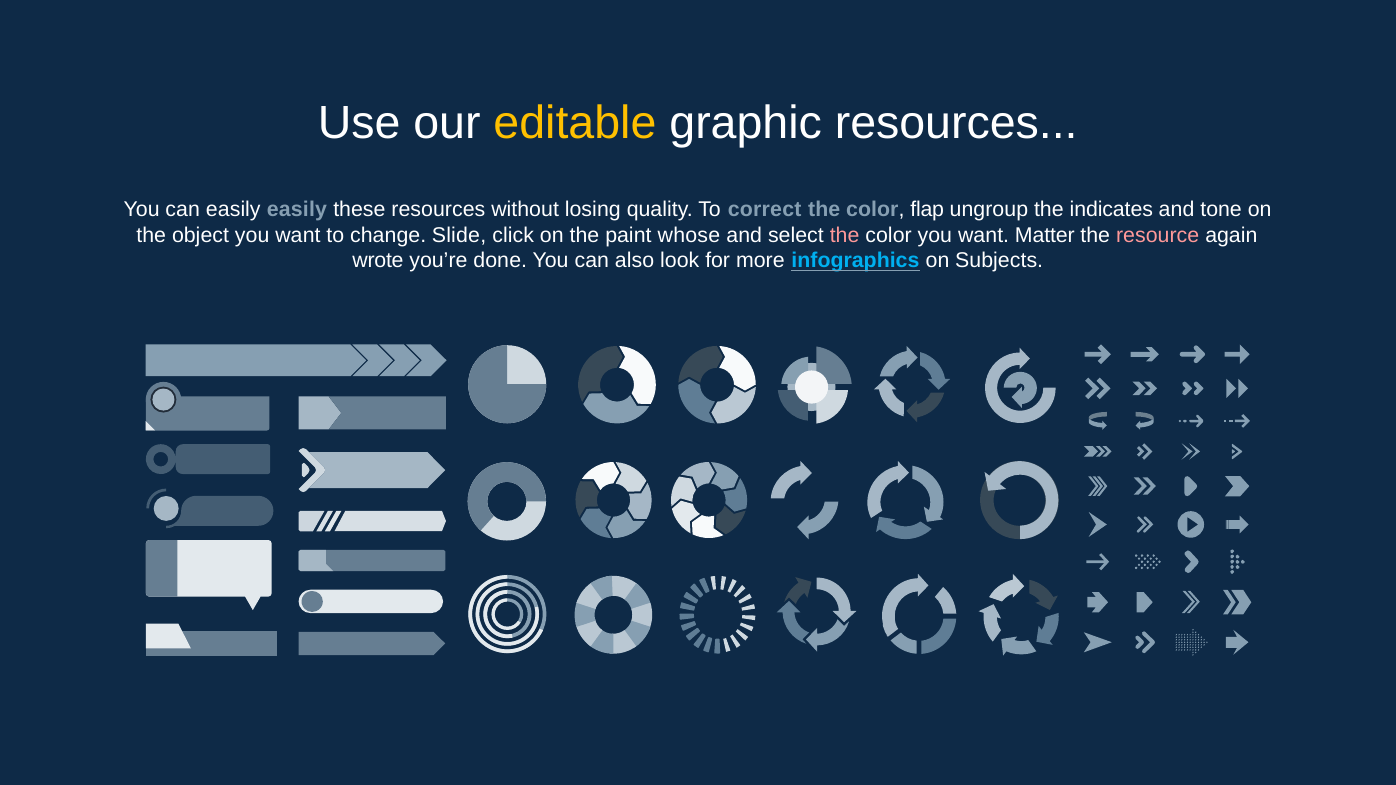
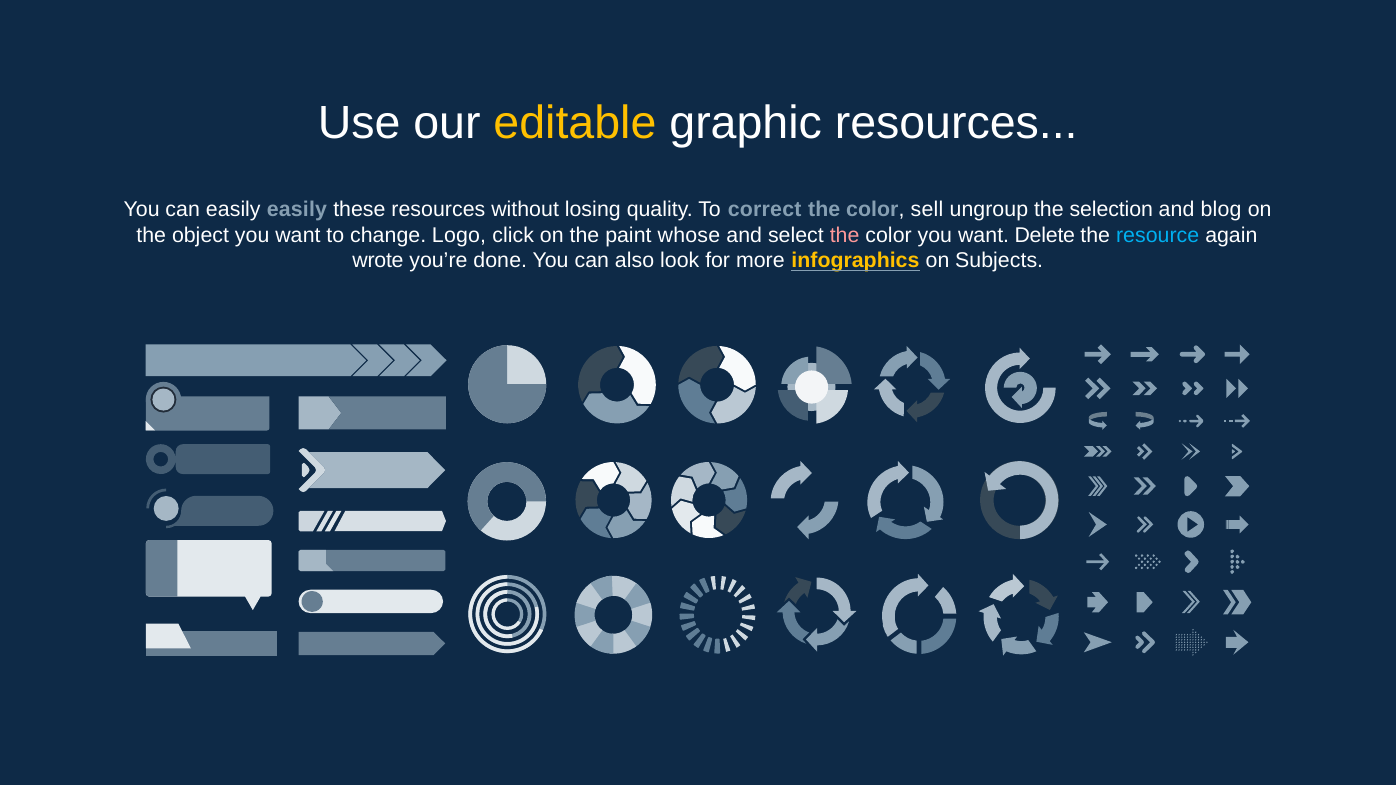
flap: flap -> sell
indicates: indicates -> selection
tone: tone -> blog
Slide: Slide -> Logo
Matter: Matter -> Delete
resource colour: pink -> light blue
infographics colour: light blue -> yellow
